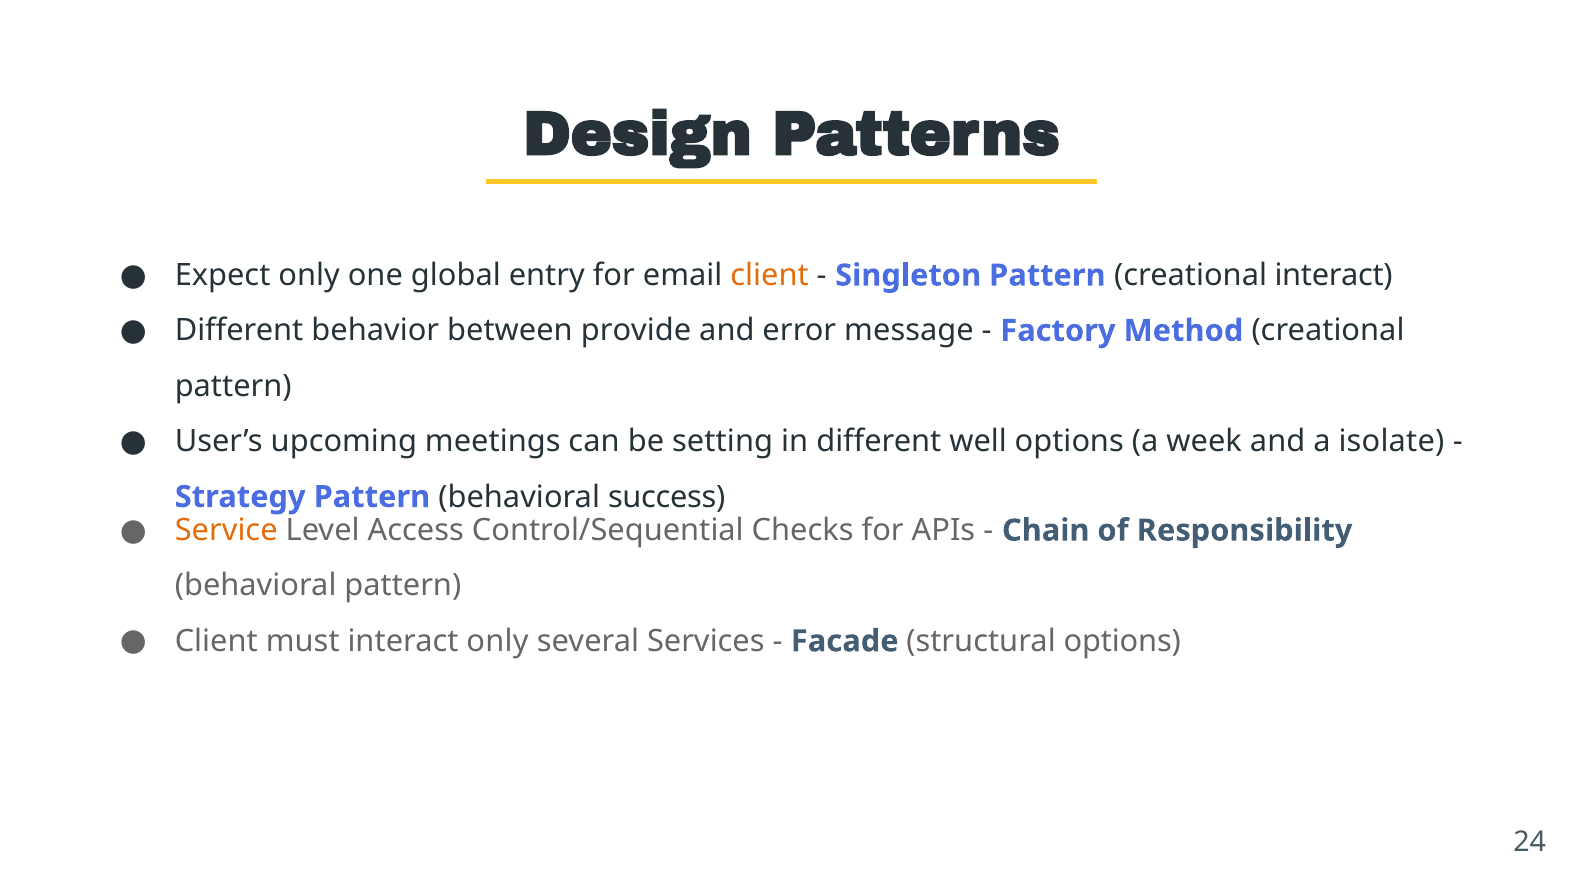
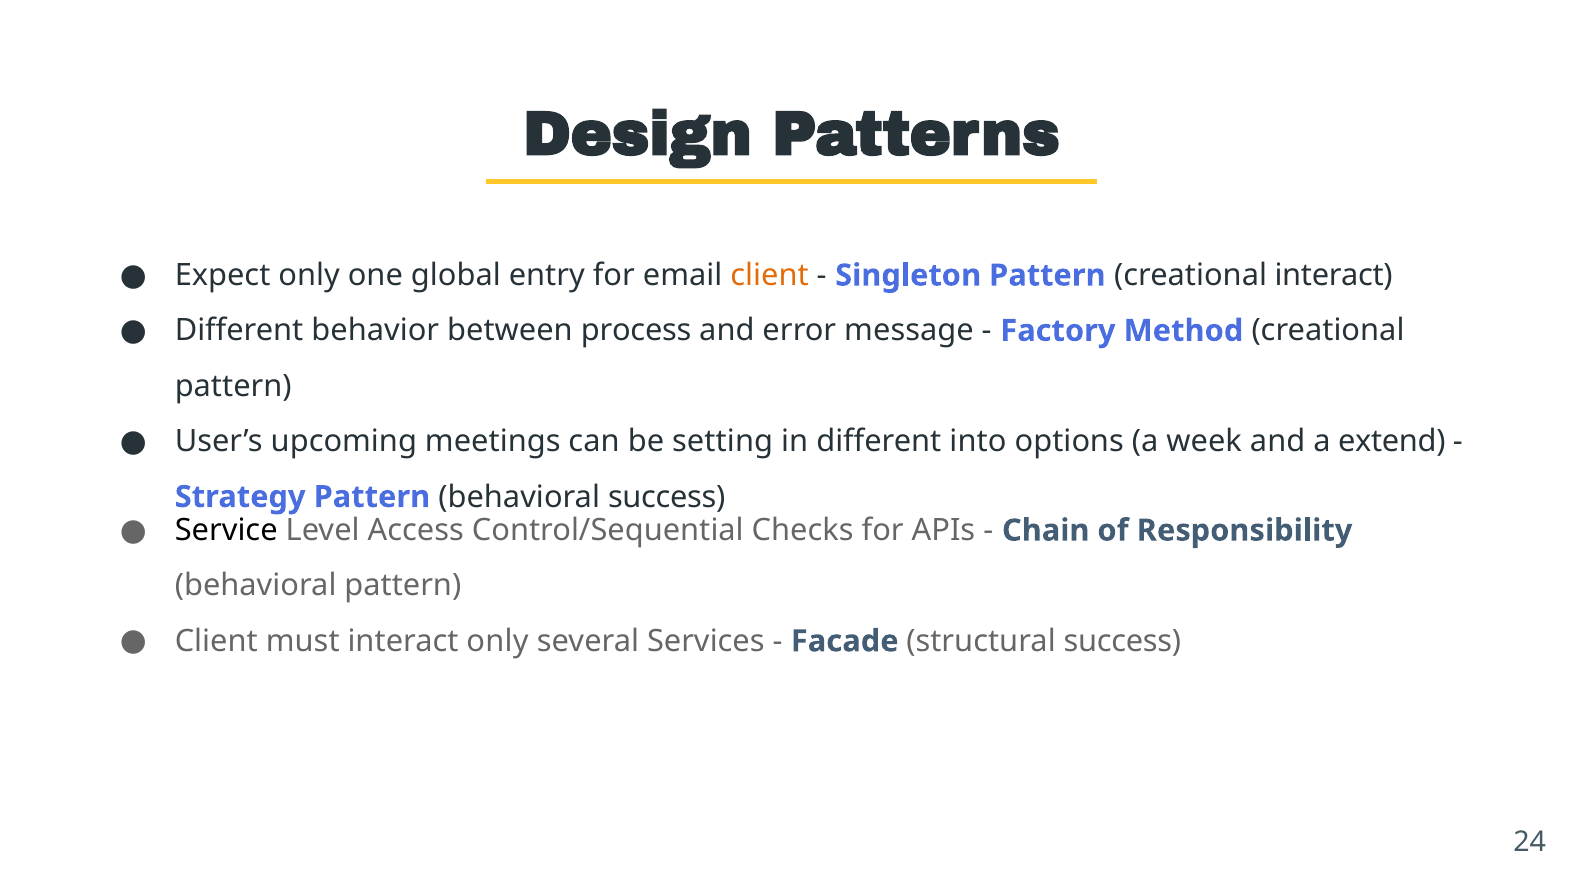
provide: provide -> process
well: well -> into
isolate: isolate -> extend
Service colour: orange -> black
structural options: options -> success
